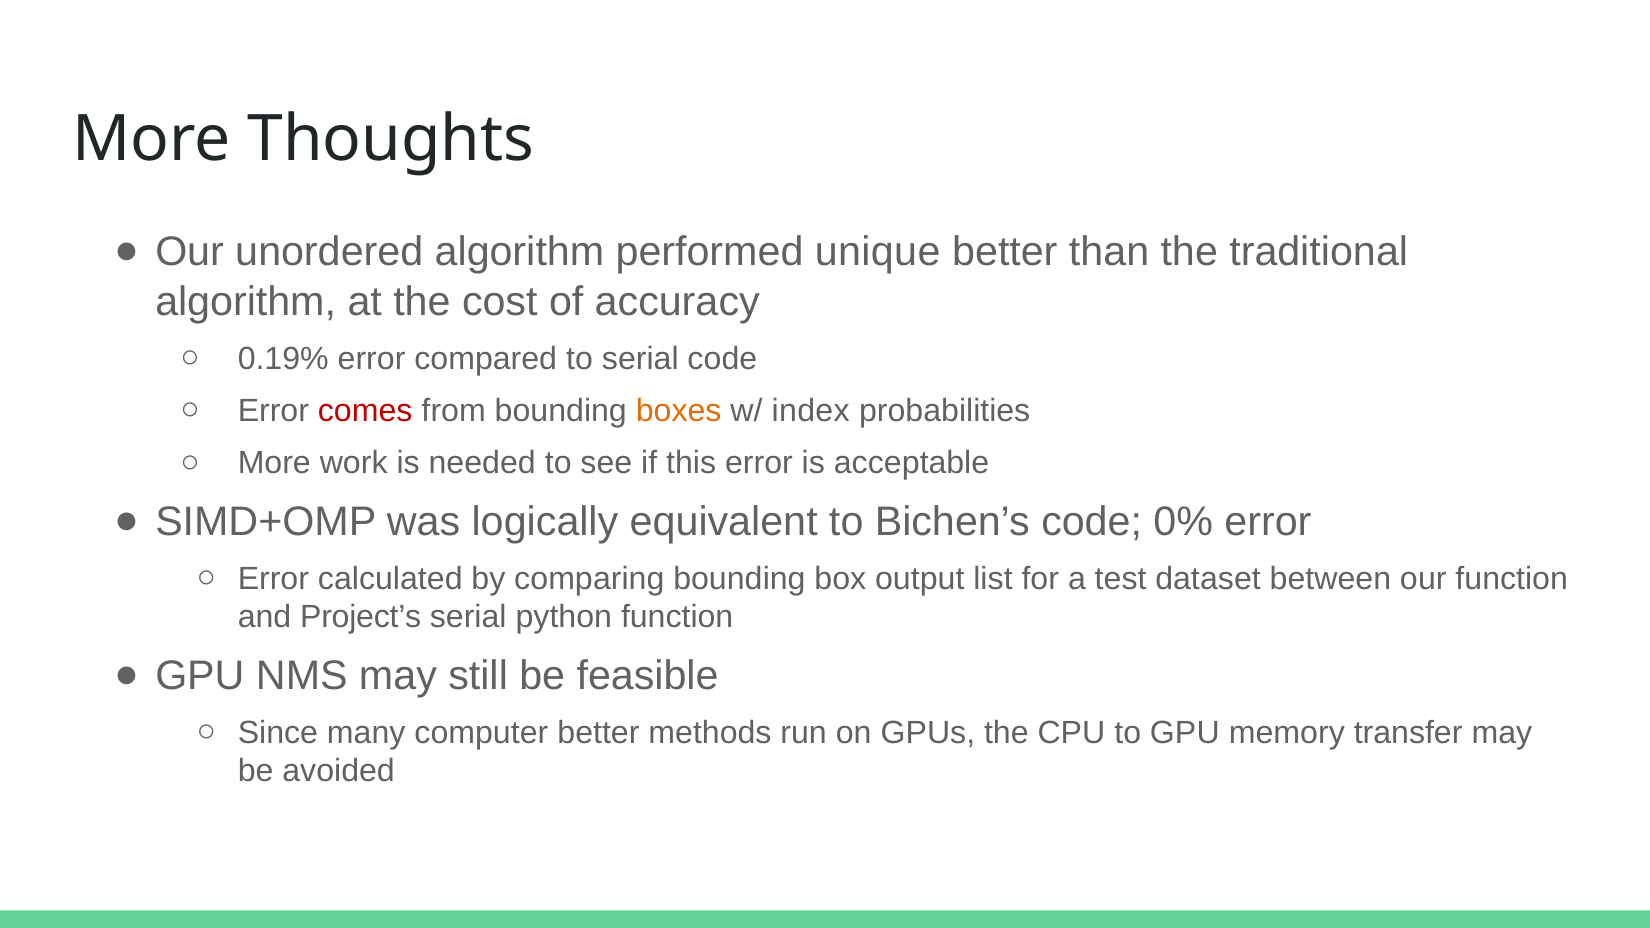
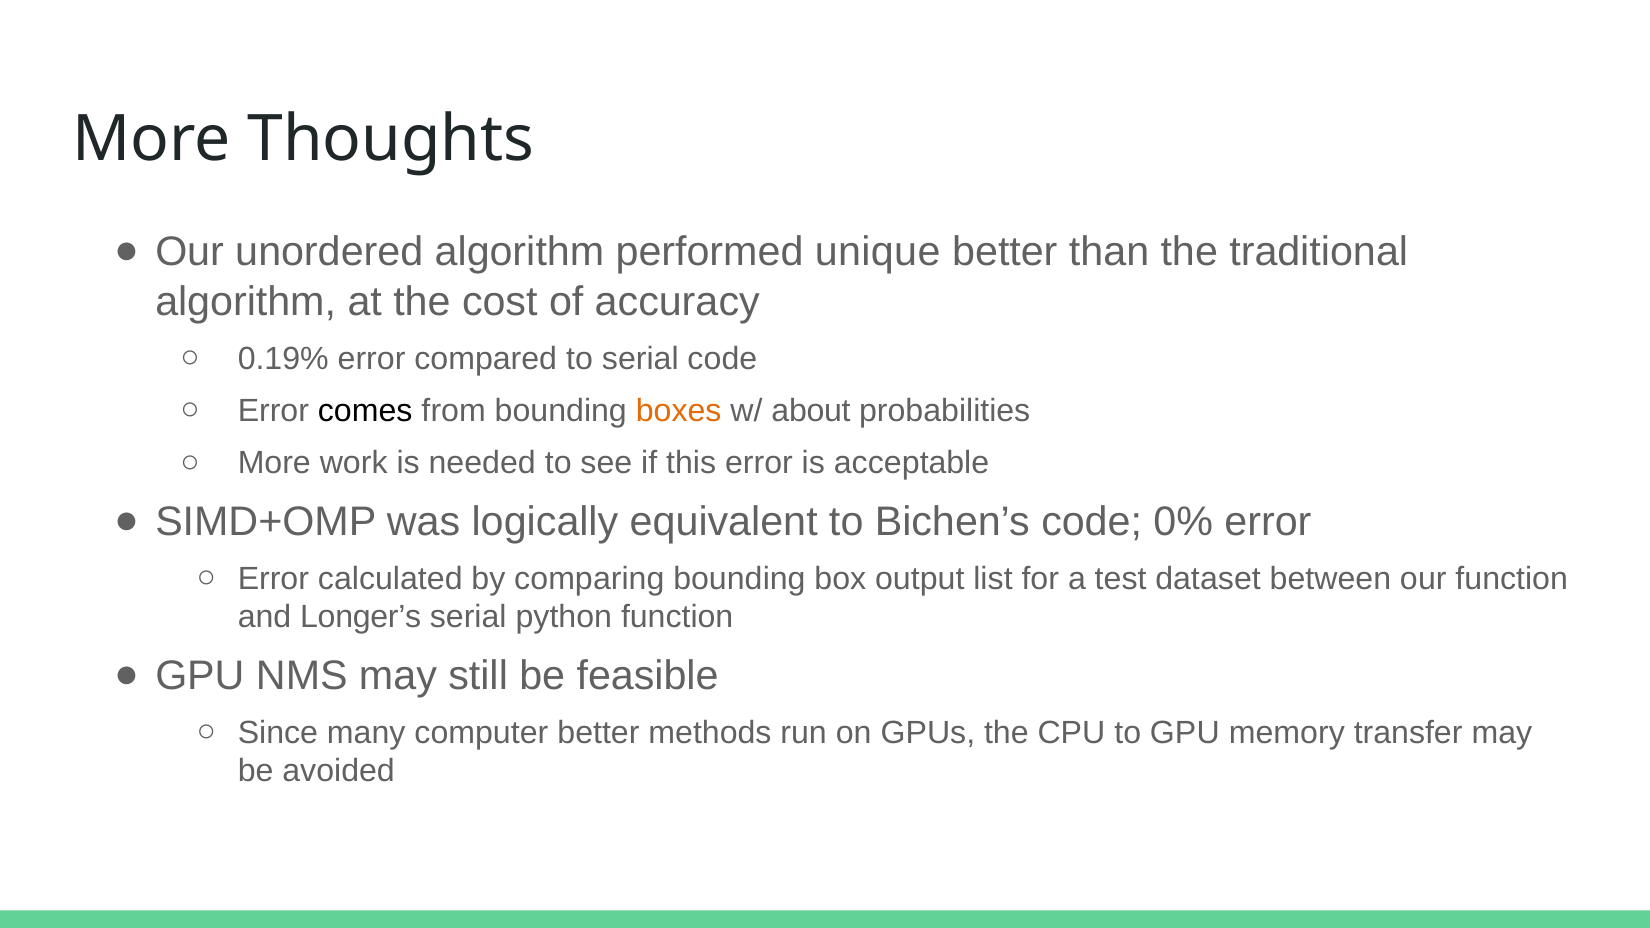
comes colour: red -> black
index: index -> about
Project’s: Project’s -> Longer’s
